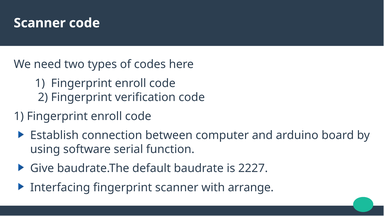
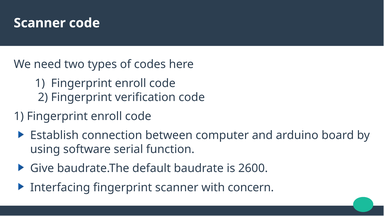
2227: 2227 -> 2600
arrange: arrange -> concern
